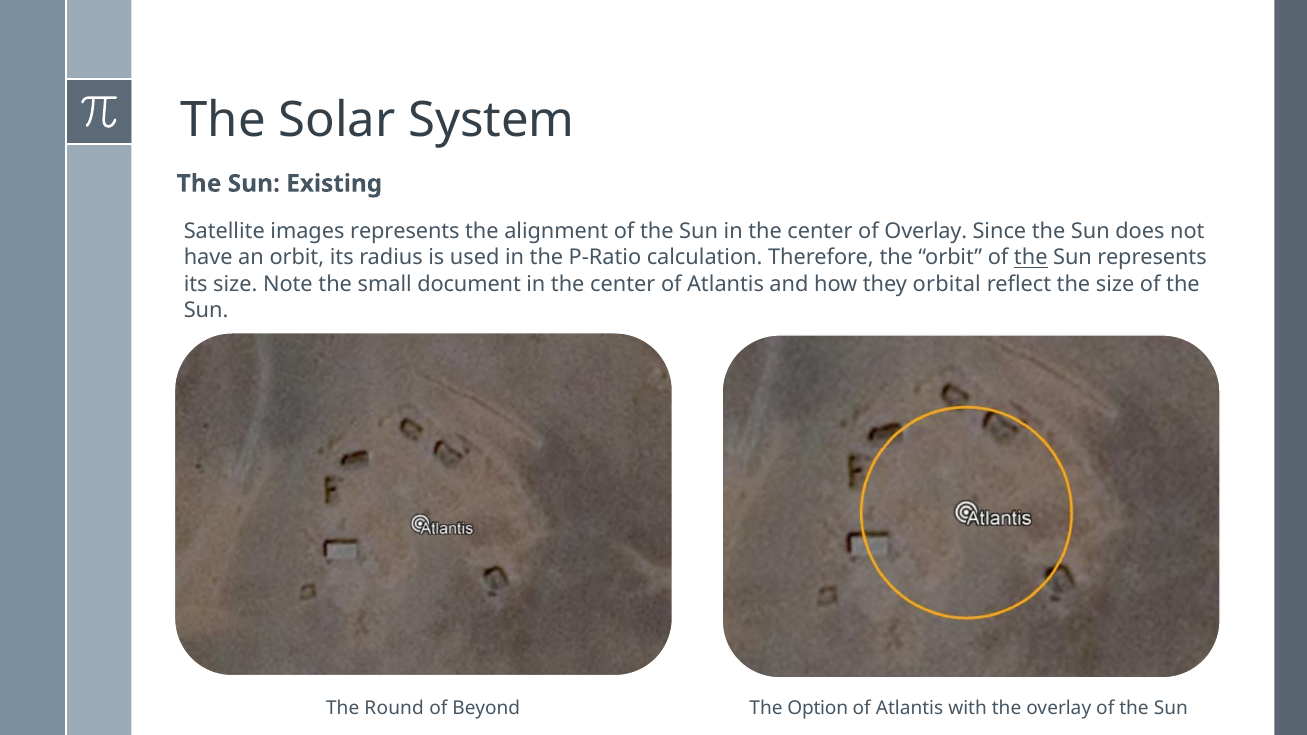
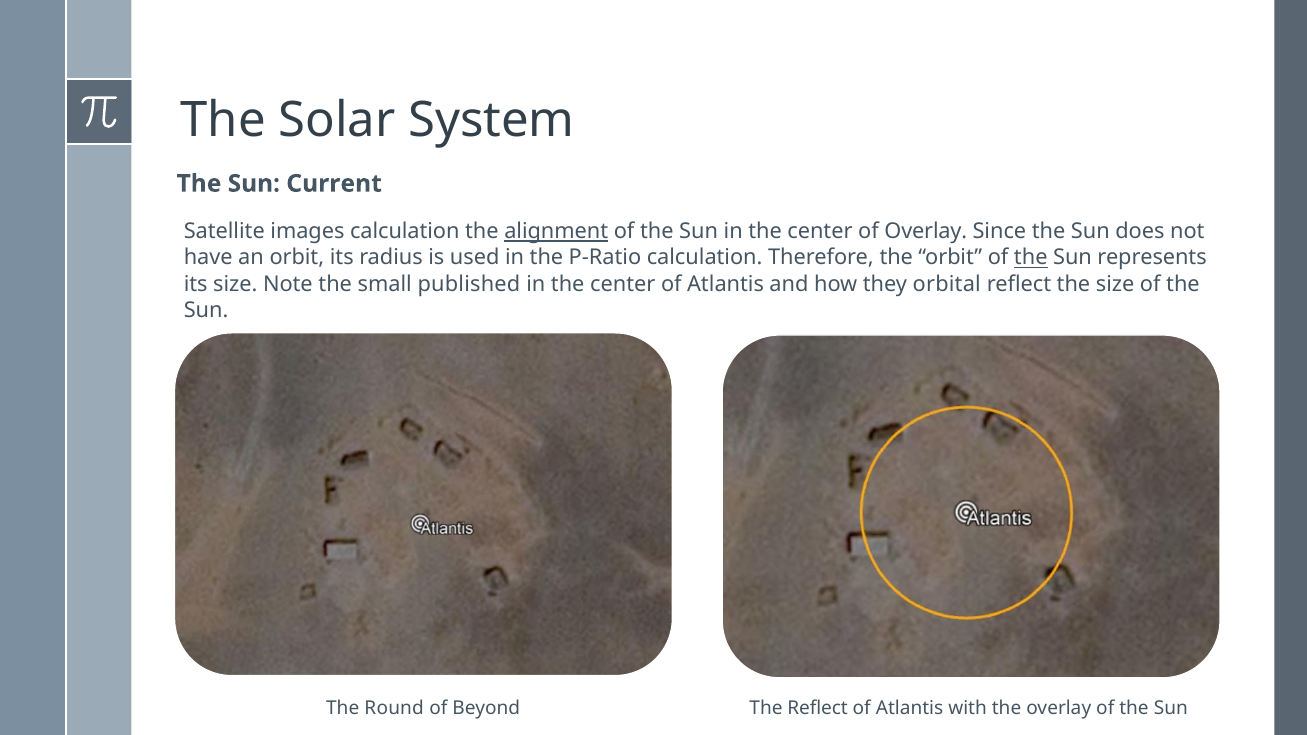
Existing: Existing -> Current
images represents: represents -> calculation
alignment underline: none -> present
document: document -> published
The Option: Option -> Reflect
